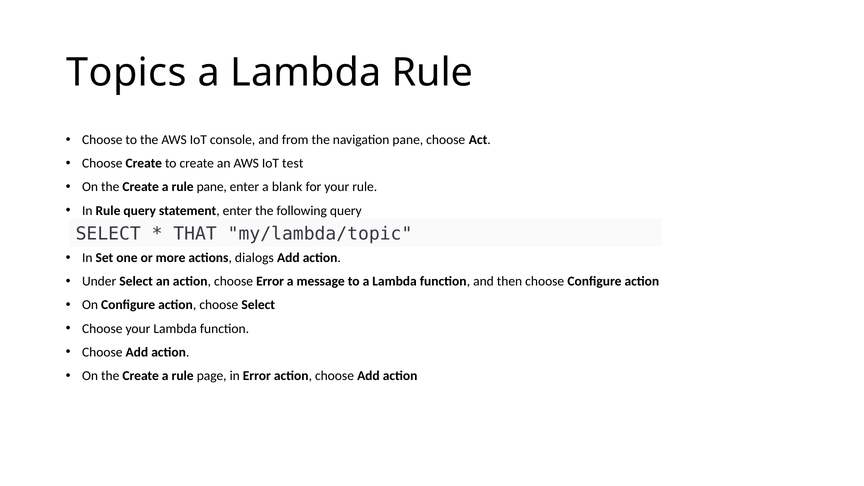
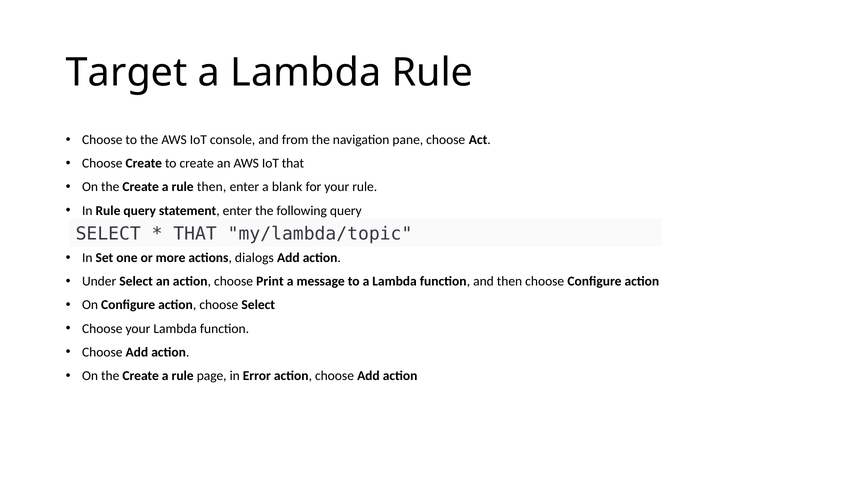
Topics: Topics -> Target
IoT test: test -> that
rule pane: pane -> then
choose Error: Error -> Print
